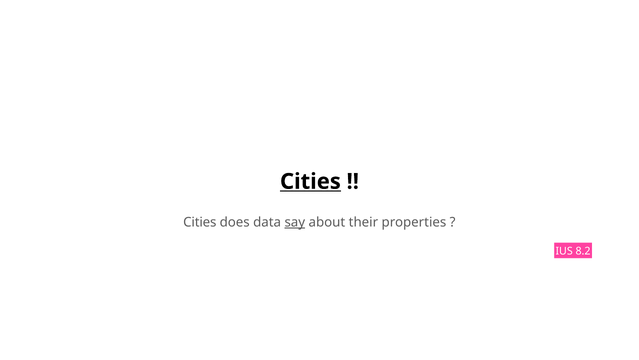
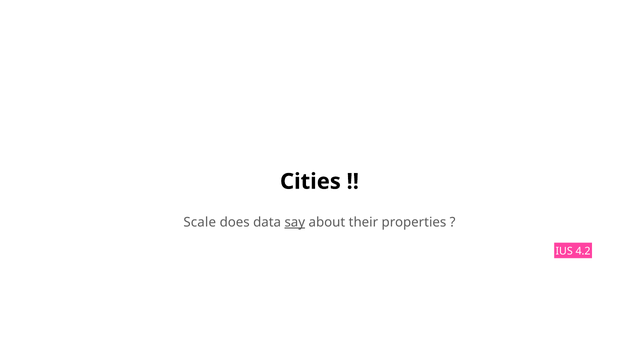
Cities at (310, 181) underline: present -> none
Cities at (200, 222): Cities -> Scale
8.2: 8.2 -> 4.2
